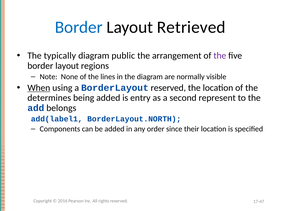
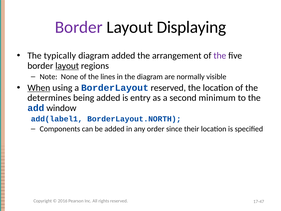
Border at (79, 27) colour: blue -> purple
Retrieved: Retrieved -> Displaying
diagram public: public -> added
layout at (67, 66) underline: none -> present
represent: represent -> minimum
belongs: belongs -> window
